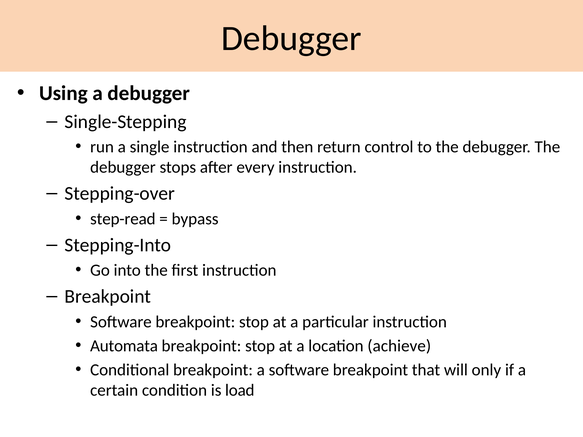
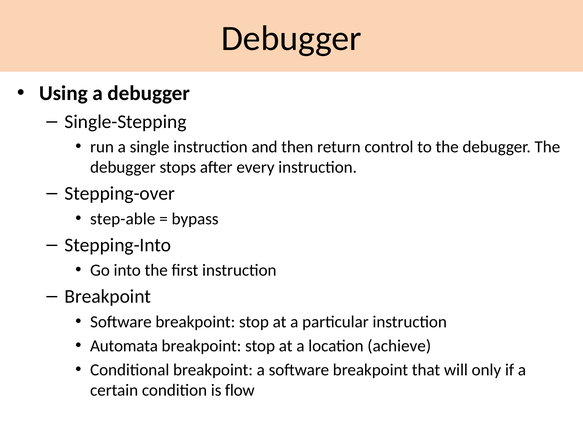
step-read: step-read -> step-able
load: load -> flow
